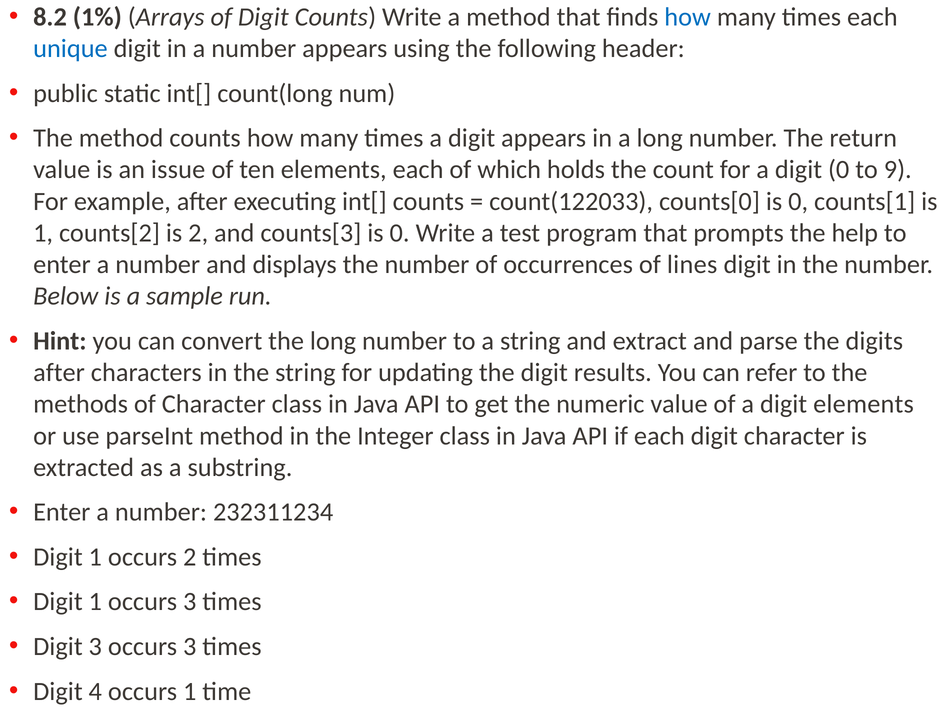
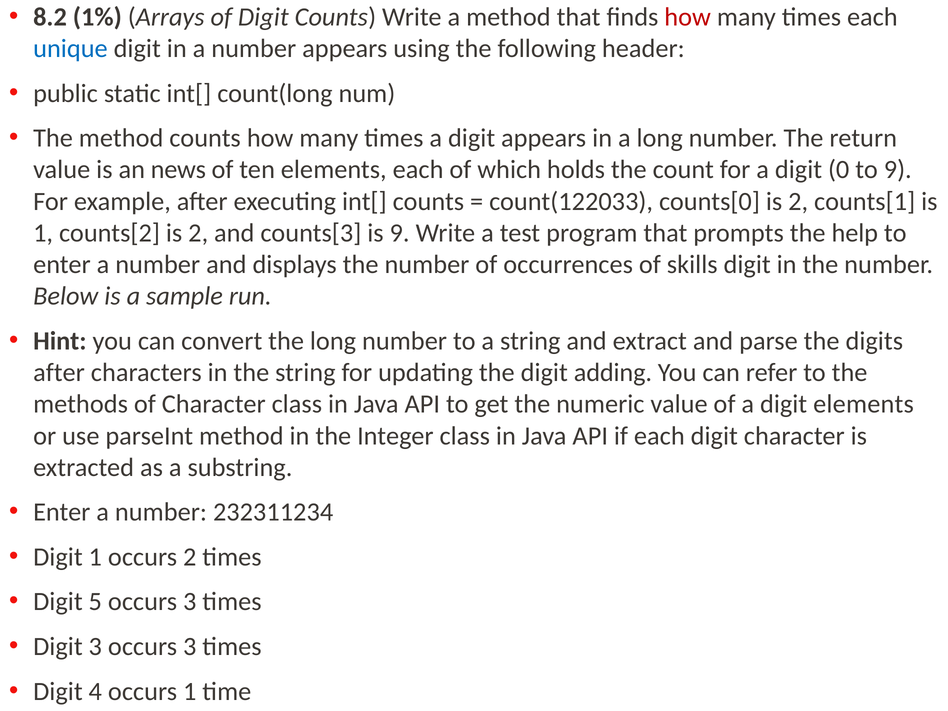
how at (688, 17) colour: blue -> red
issue: issue -> news
counts[0 is 0: 0 -> 2
counts[3 is 0: 0 -> 9
lines: lines -> skills
results: results -> adding
1 at (95, 602): 1 -> 5
